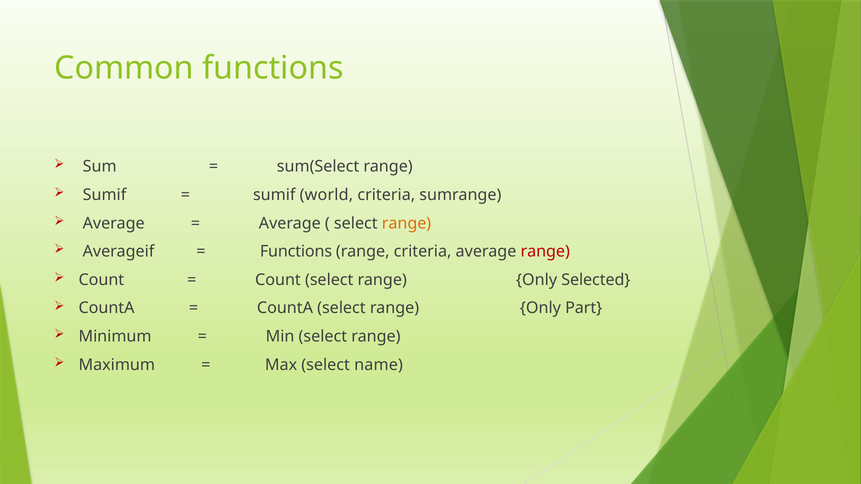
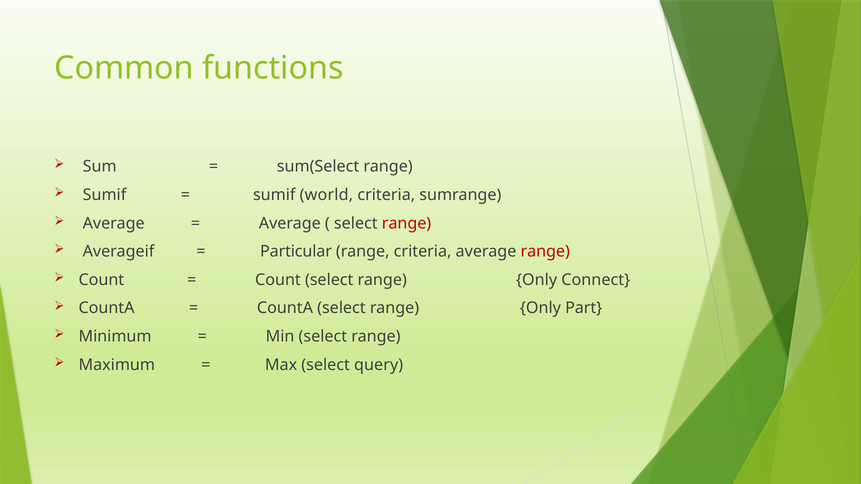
range at (406, 223) colour: orange -> red
Functions at (296, 252): Functions -> Particular
Selected: Selected -> Connect
name: name -> query
